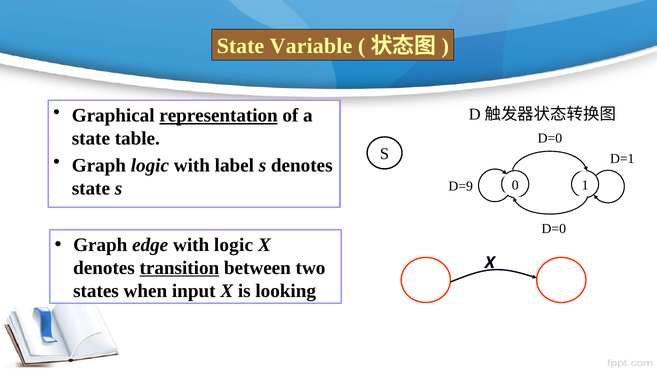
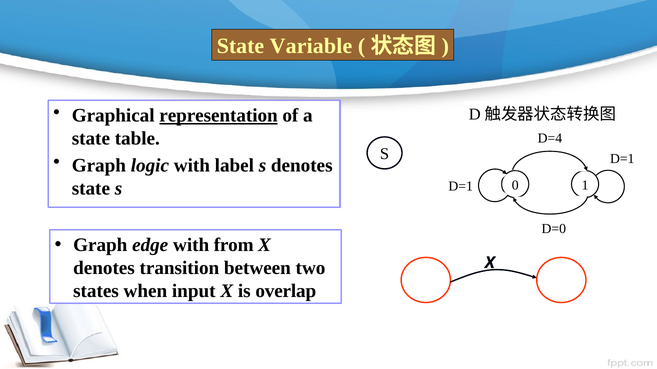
D=0 at (550, 138): D=0 -> D=4
D=9 at (461, 186): D=9 -> D=1
with logic: logic -> from
transition underline: present -> none
looking: looking -> overlap
